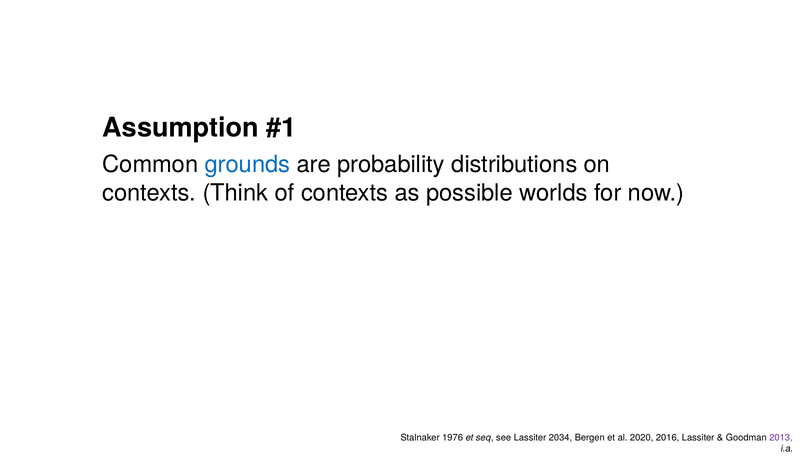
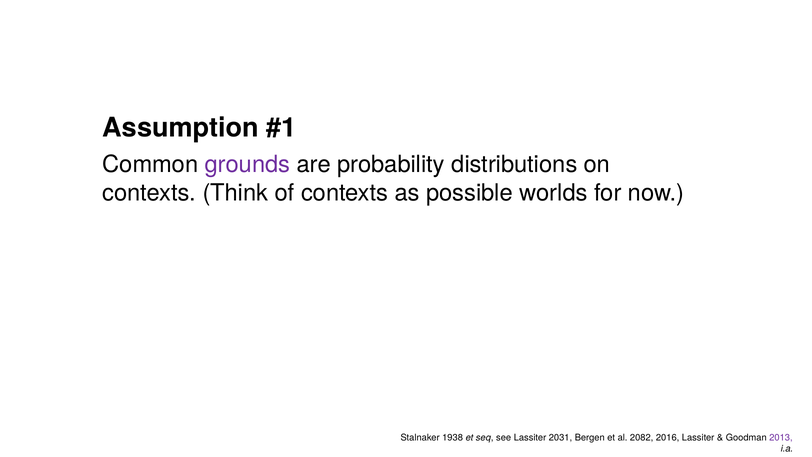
grounds colour: blue -> purple
1976: 1976 -> 1938
2034: 2034 -> 2031
2020: 2020 -> 2082
